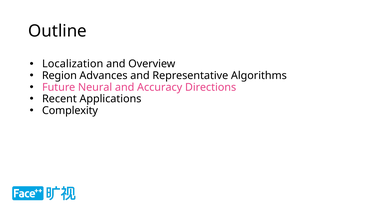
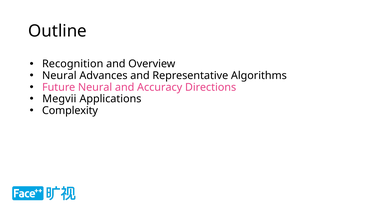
Localization: Localization -> Recognition
Region at (59, 76): Region -> Neural
Recent: Recent -> Megvii
